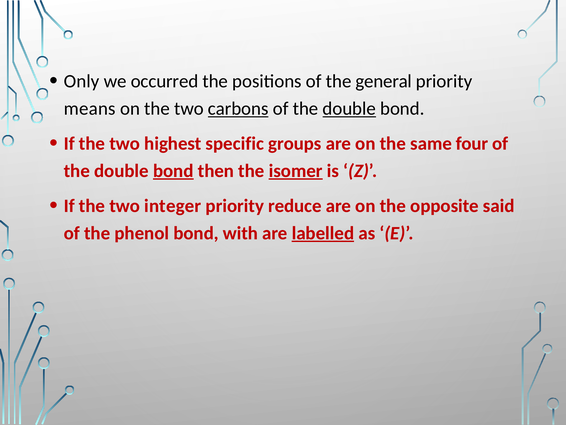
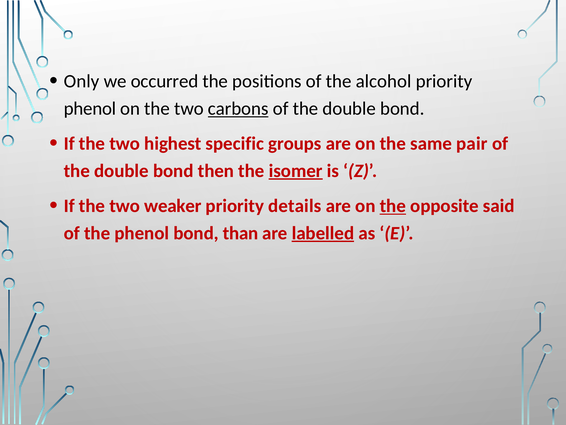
general: general -> alcohol
means at (90, 108): means -> phenol
double at (349, 108) underline: present -> none
four: four -> pair
bond at (173, 171) underline: present -> none
integer: integer -> weaker
reduce: reduce -> details
the at (393, 206) underline: none -> present
with: with -> than
